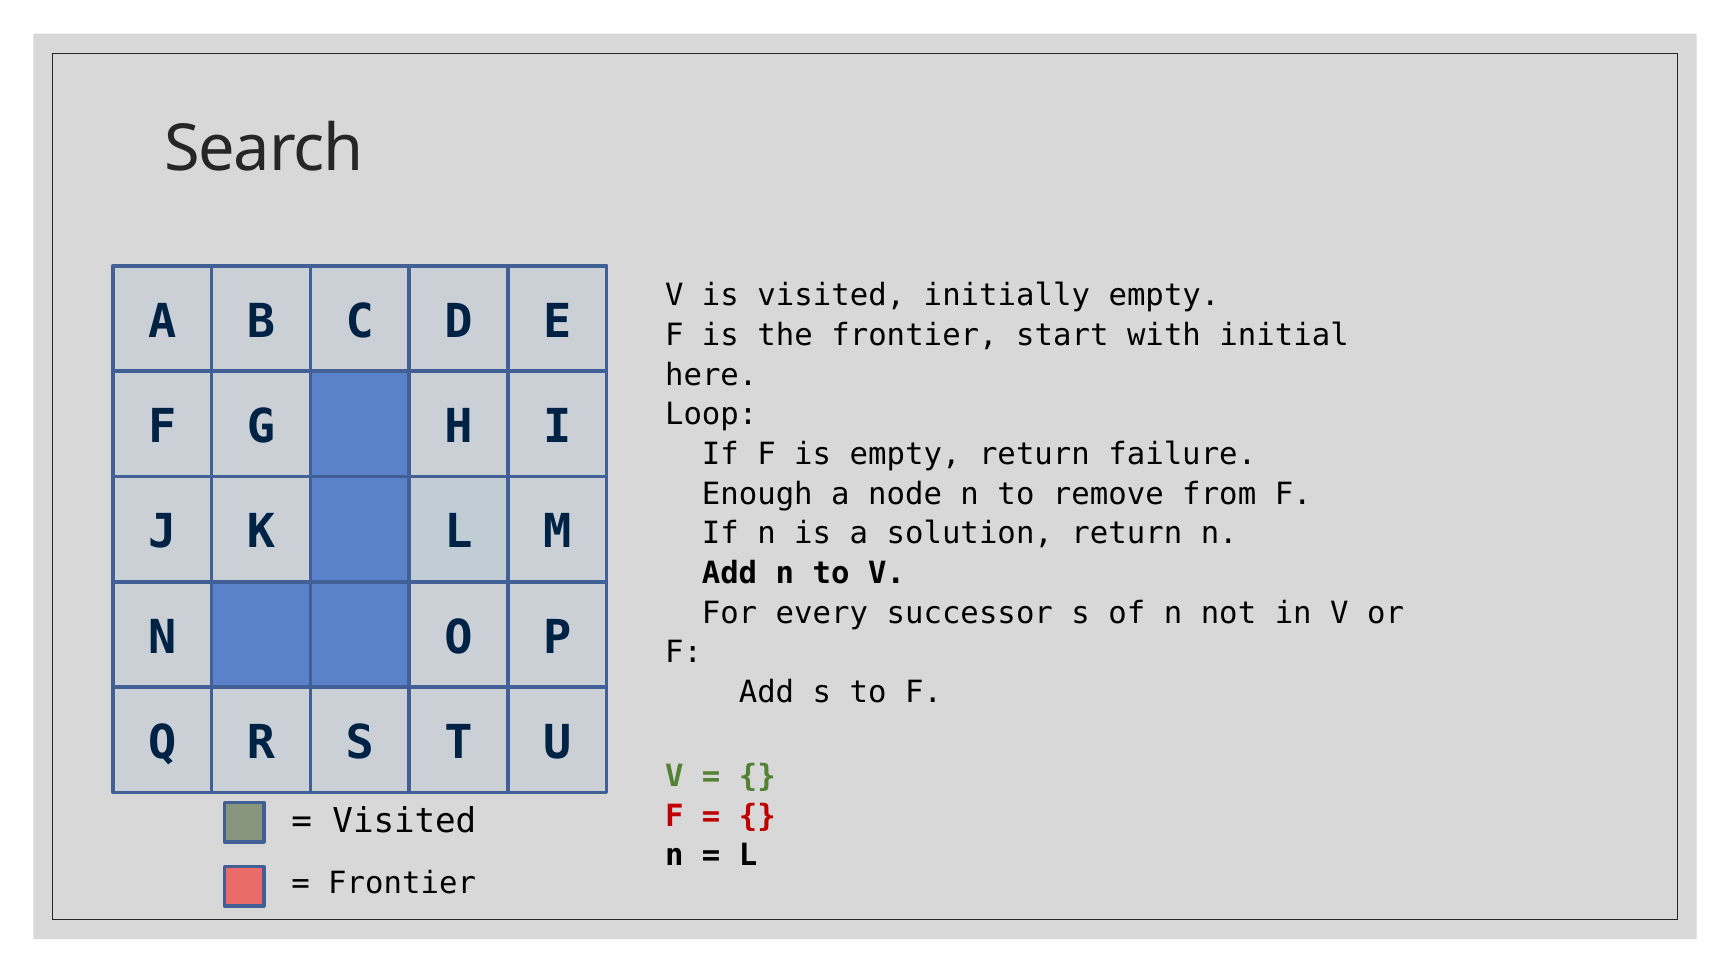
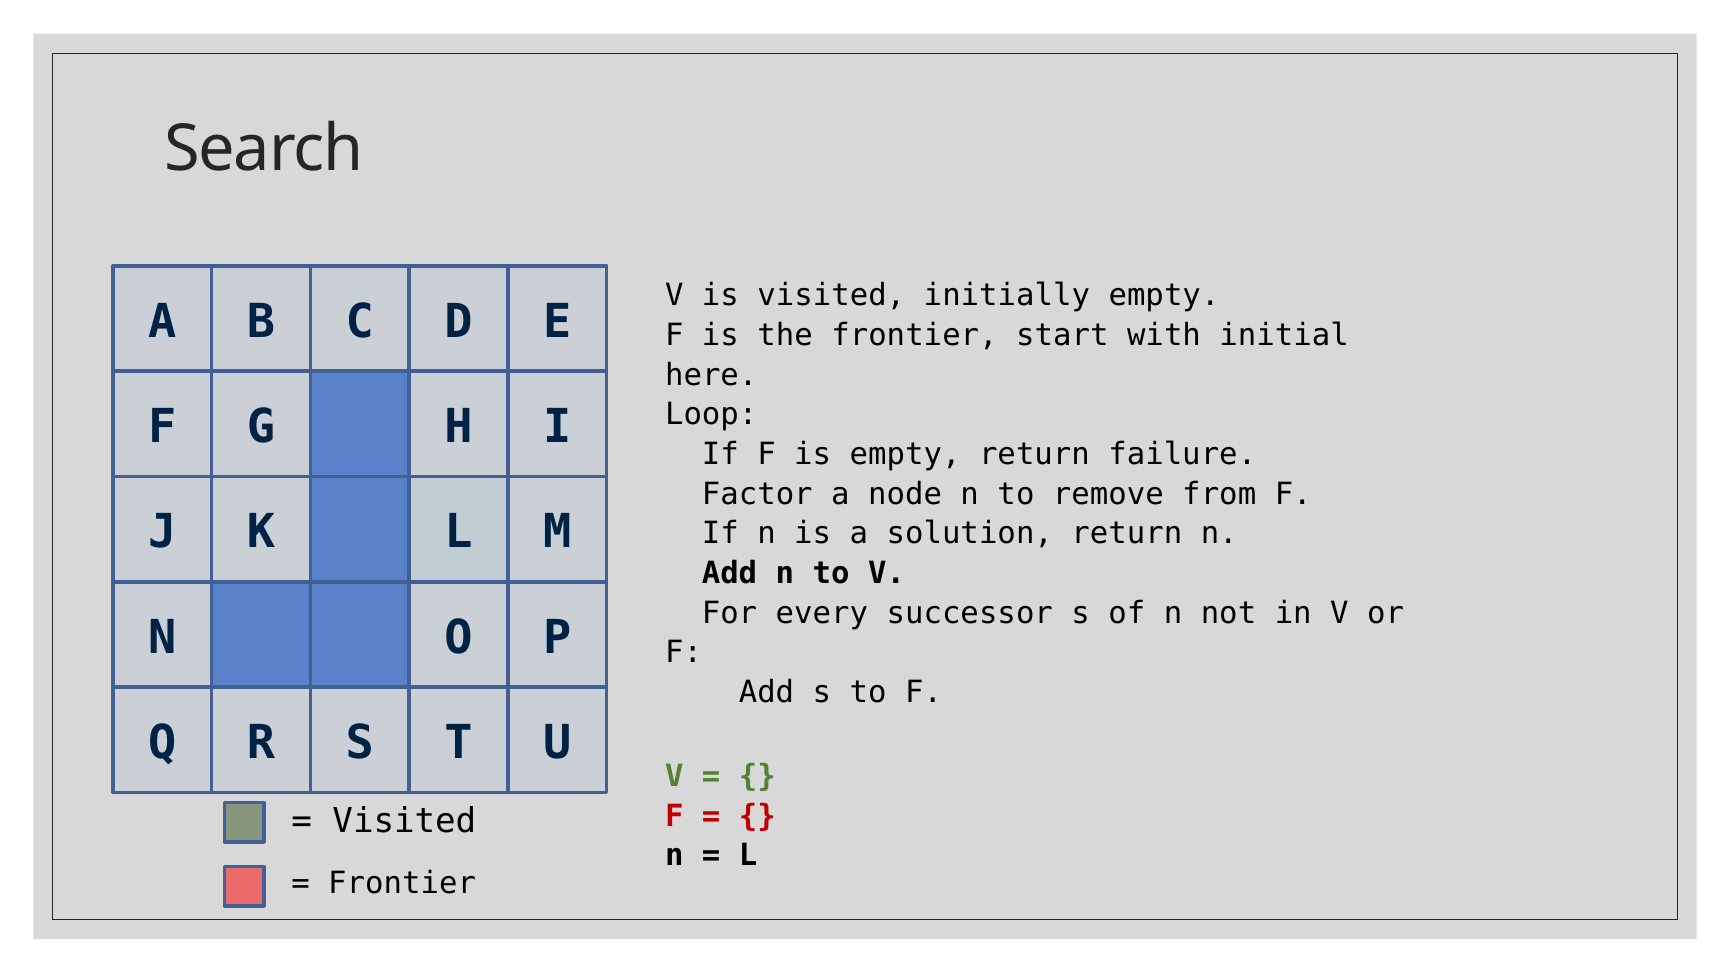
Enough: Enough -> Factor
